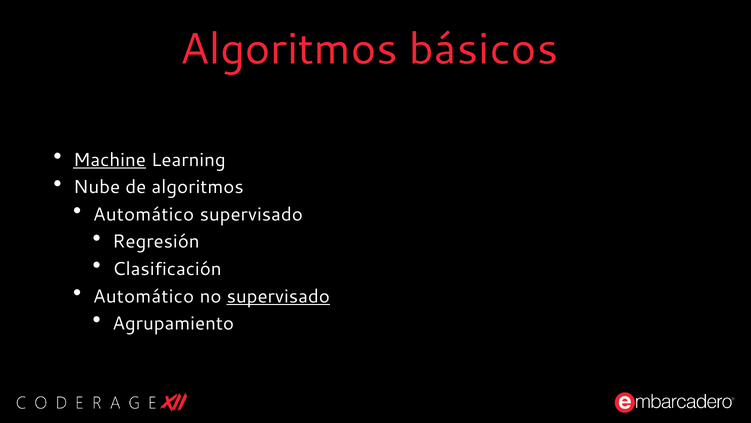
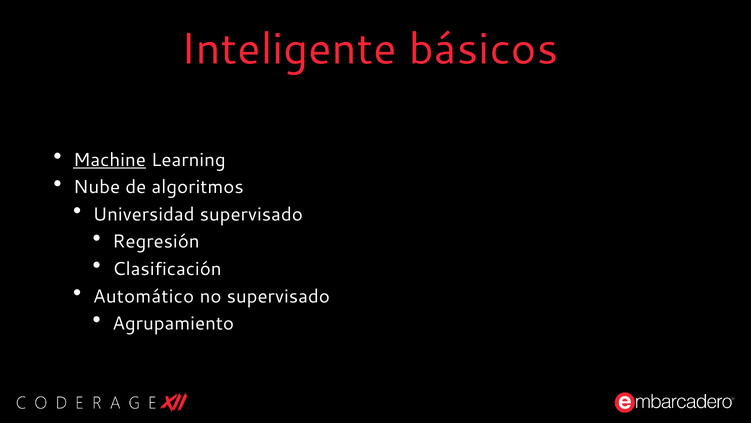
Algoritmos at (289, 49): Algoritmos -> Inteligente
Automático at (144, 214): Automático -> Universidad
supervisado at (278, 296) underline: present -> none
